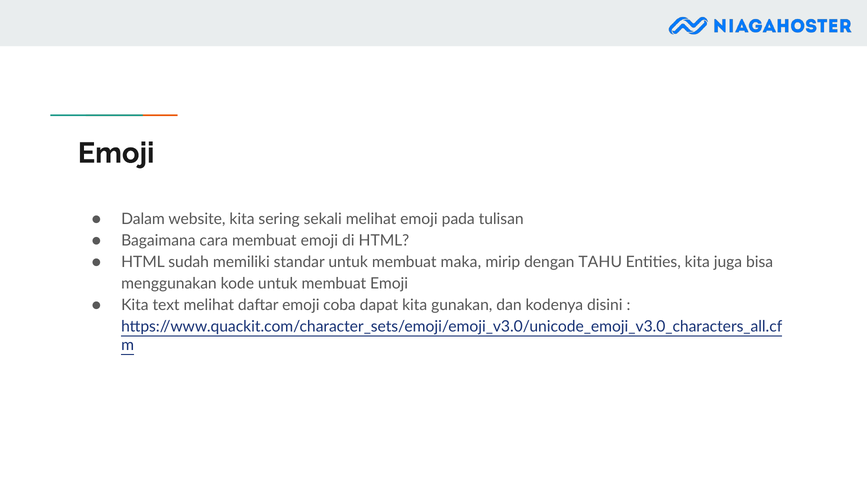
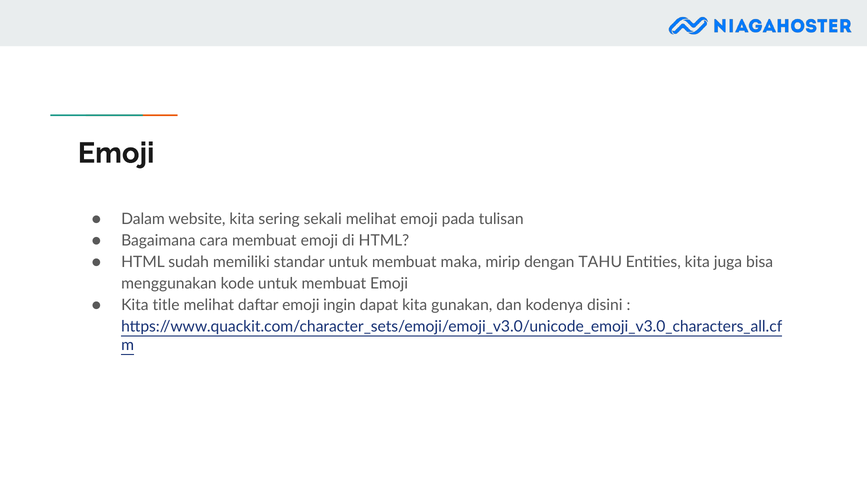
text: text -> title
coba: coba -> ingin
